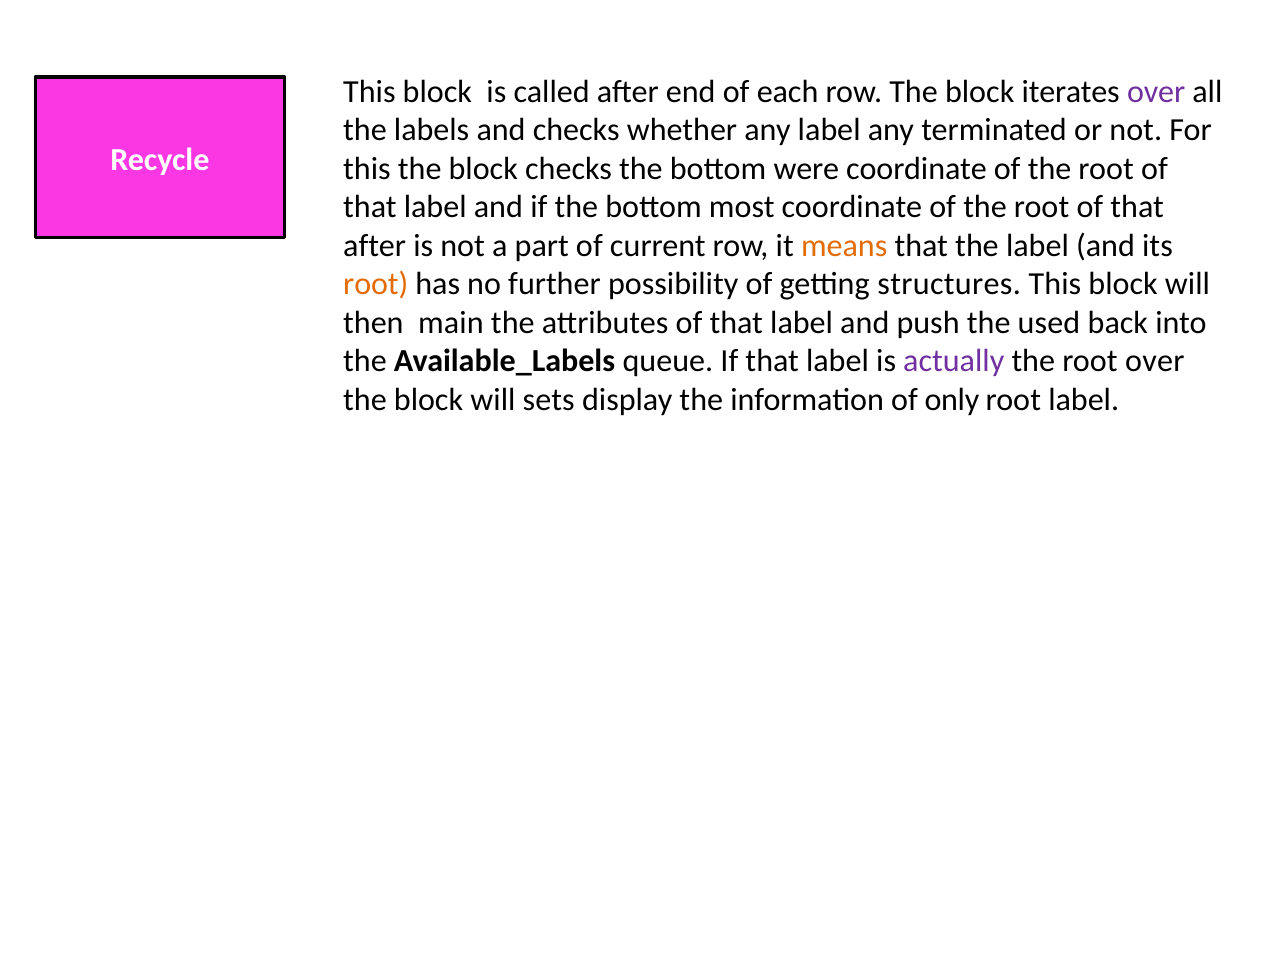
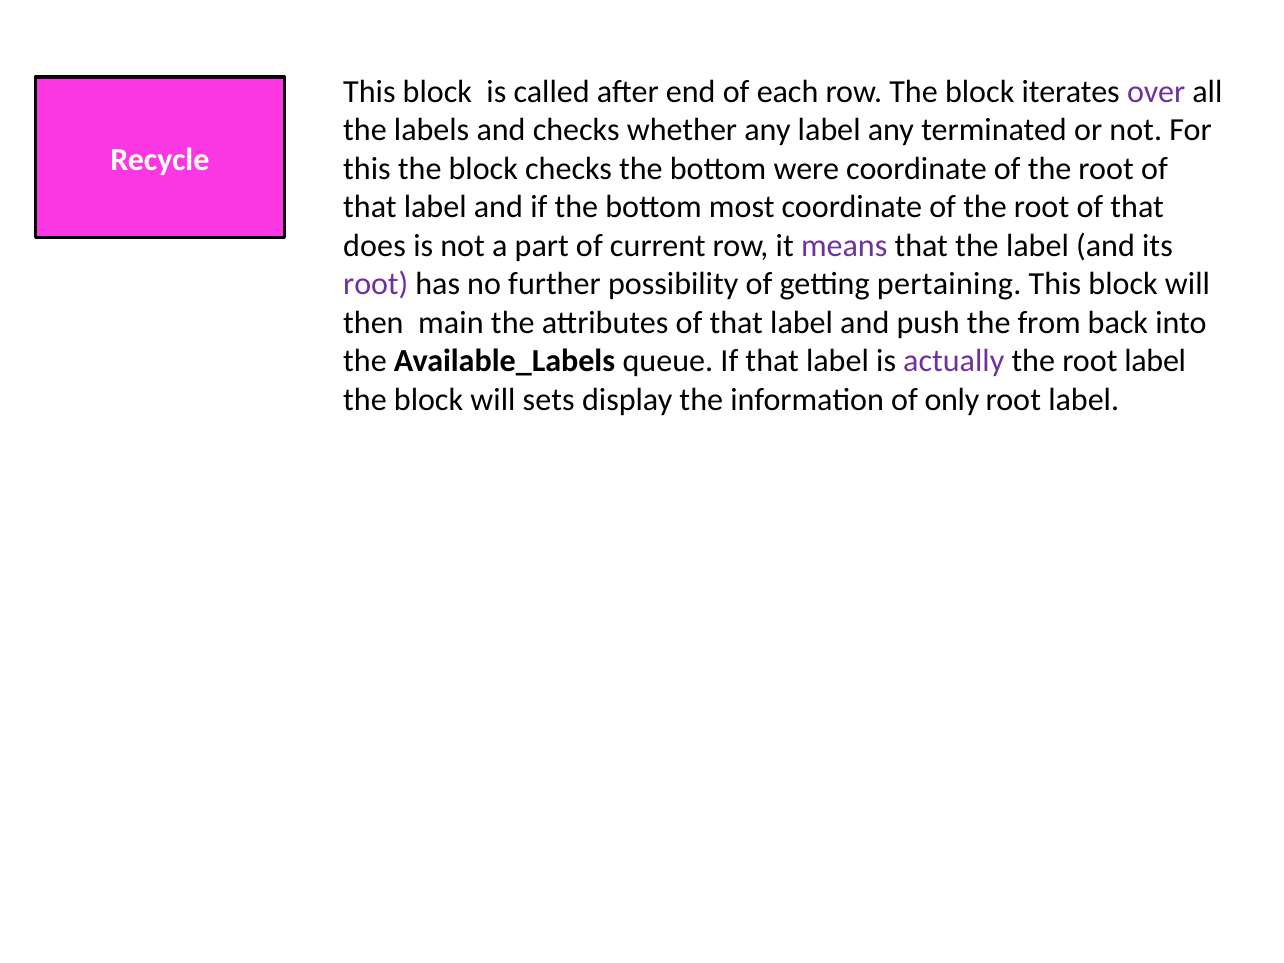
after at (375, 246): after -> does
means colour: orange -> purple
root at (376, 284) colour: orange -> purple
structures: structures -> pertaining
used: used -> from
the root over: over -> label
